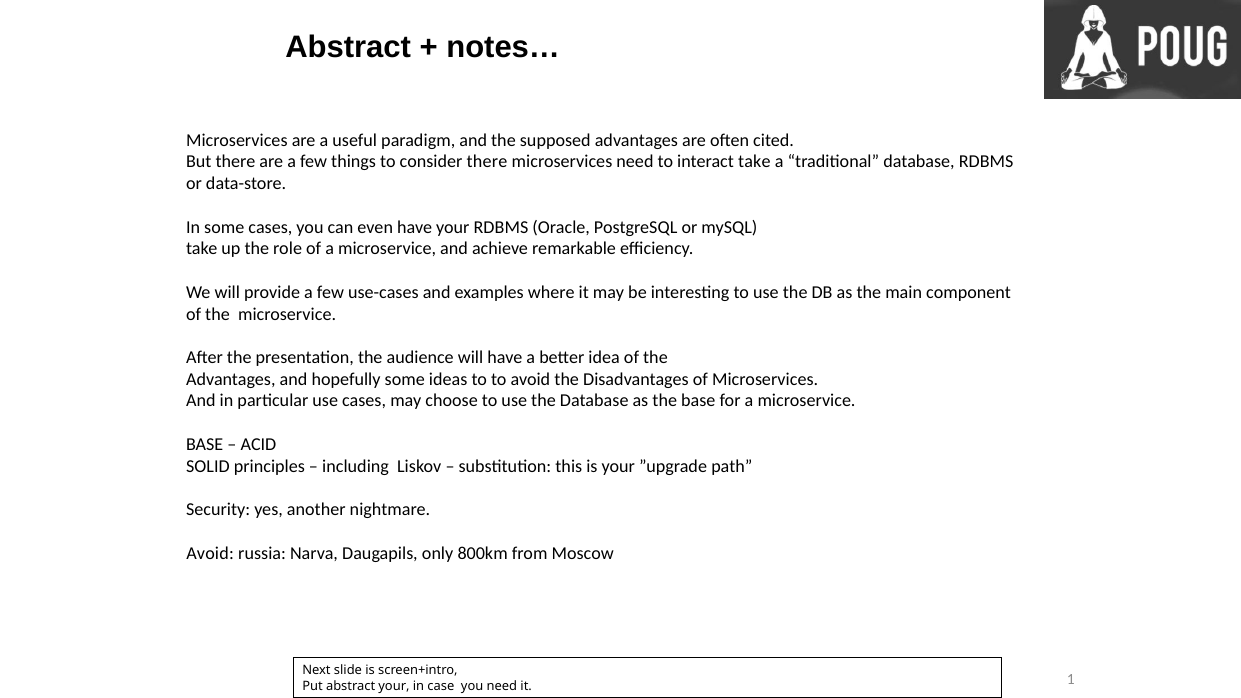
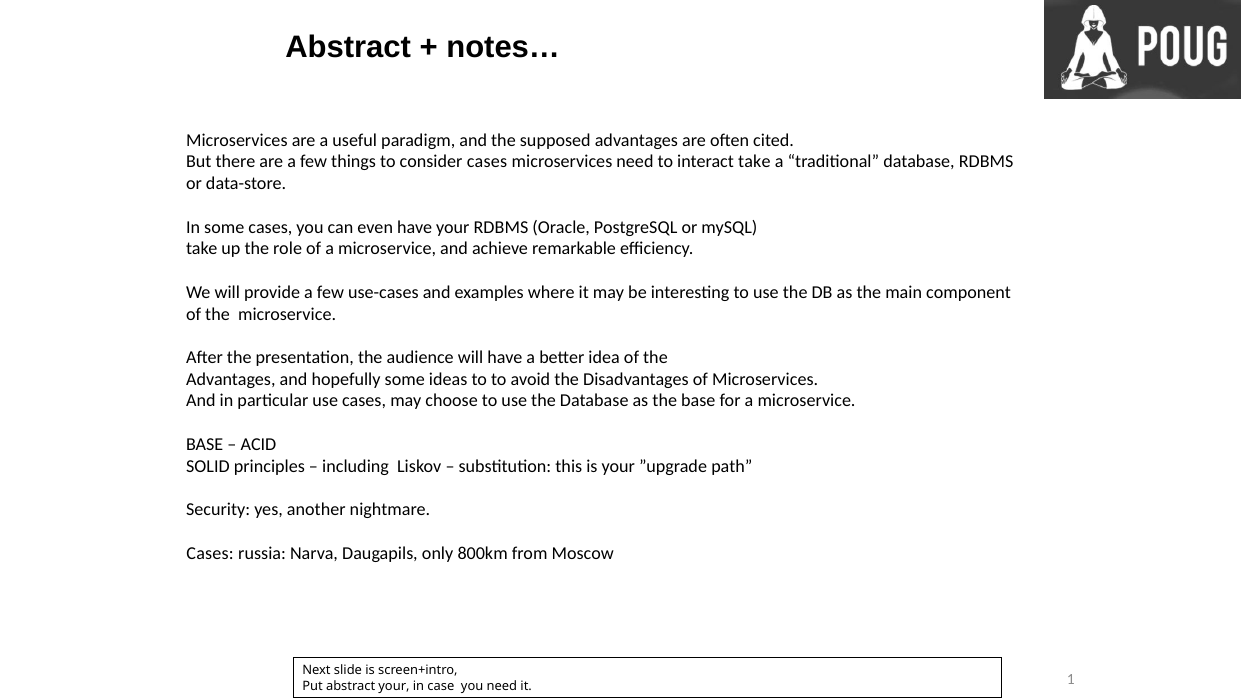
consider there: there -> cases
Avoid at (210, 553): Avoid -> Cases
